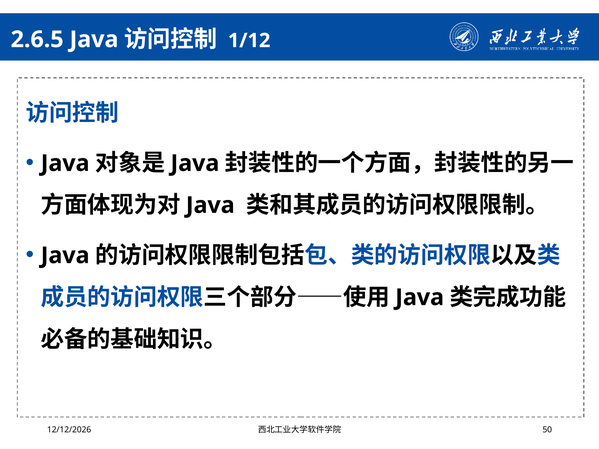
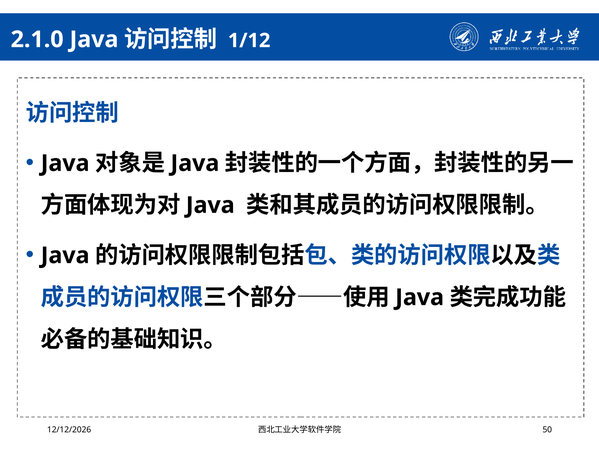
2.6.5: 2.6.5 -> 2.1.0
